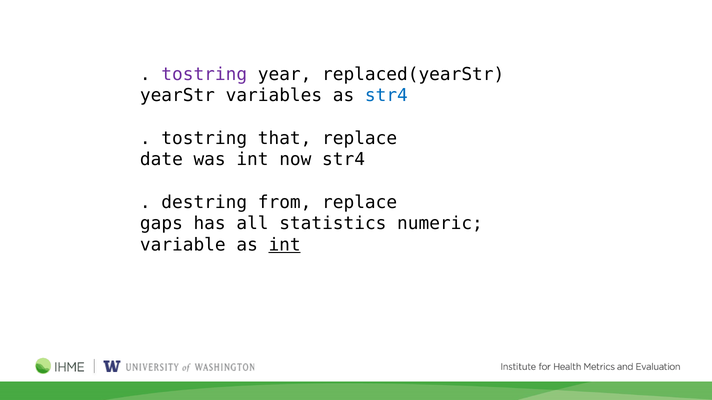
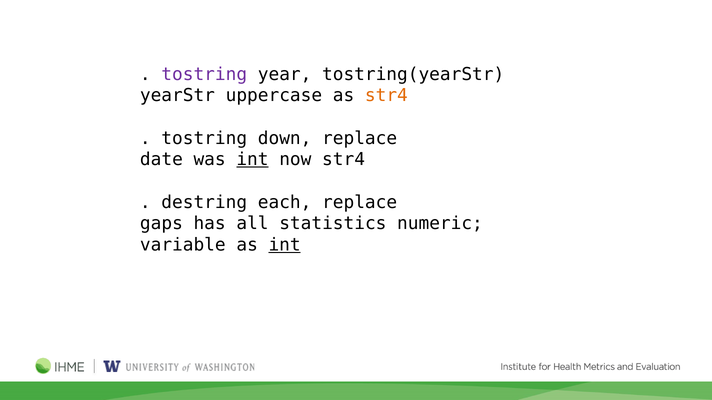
replaced(yearStr: replaced(yearStr -> tostring(yearStr
variables: variables -> uppercase
str4 at (386, 96) colour: blue -> orange
that: that -> down
int at (252, 160) underline: none -> present
from: from -> each
